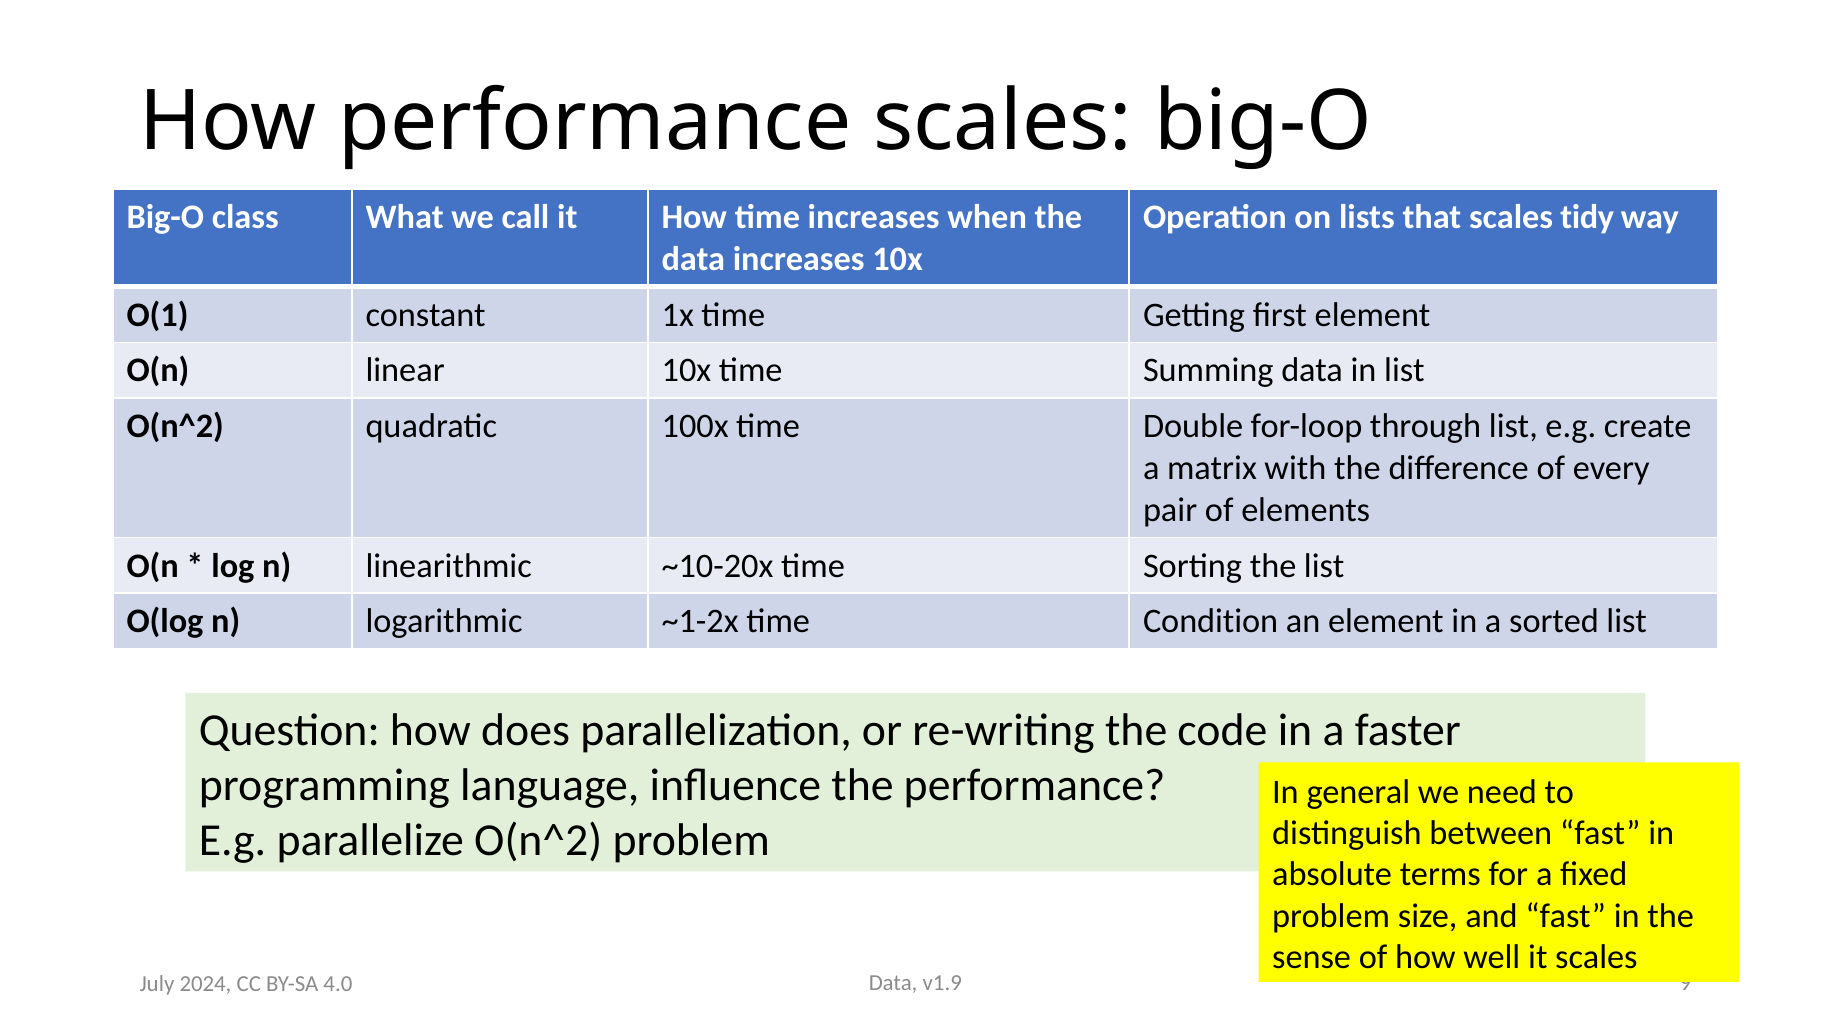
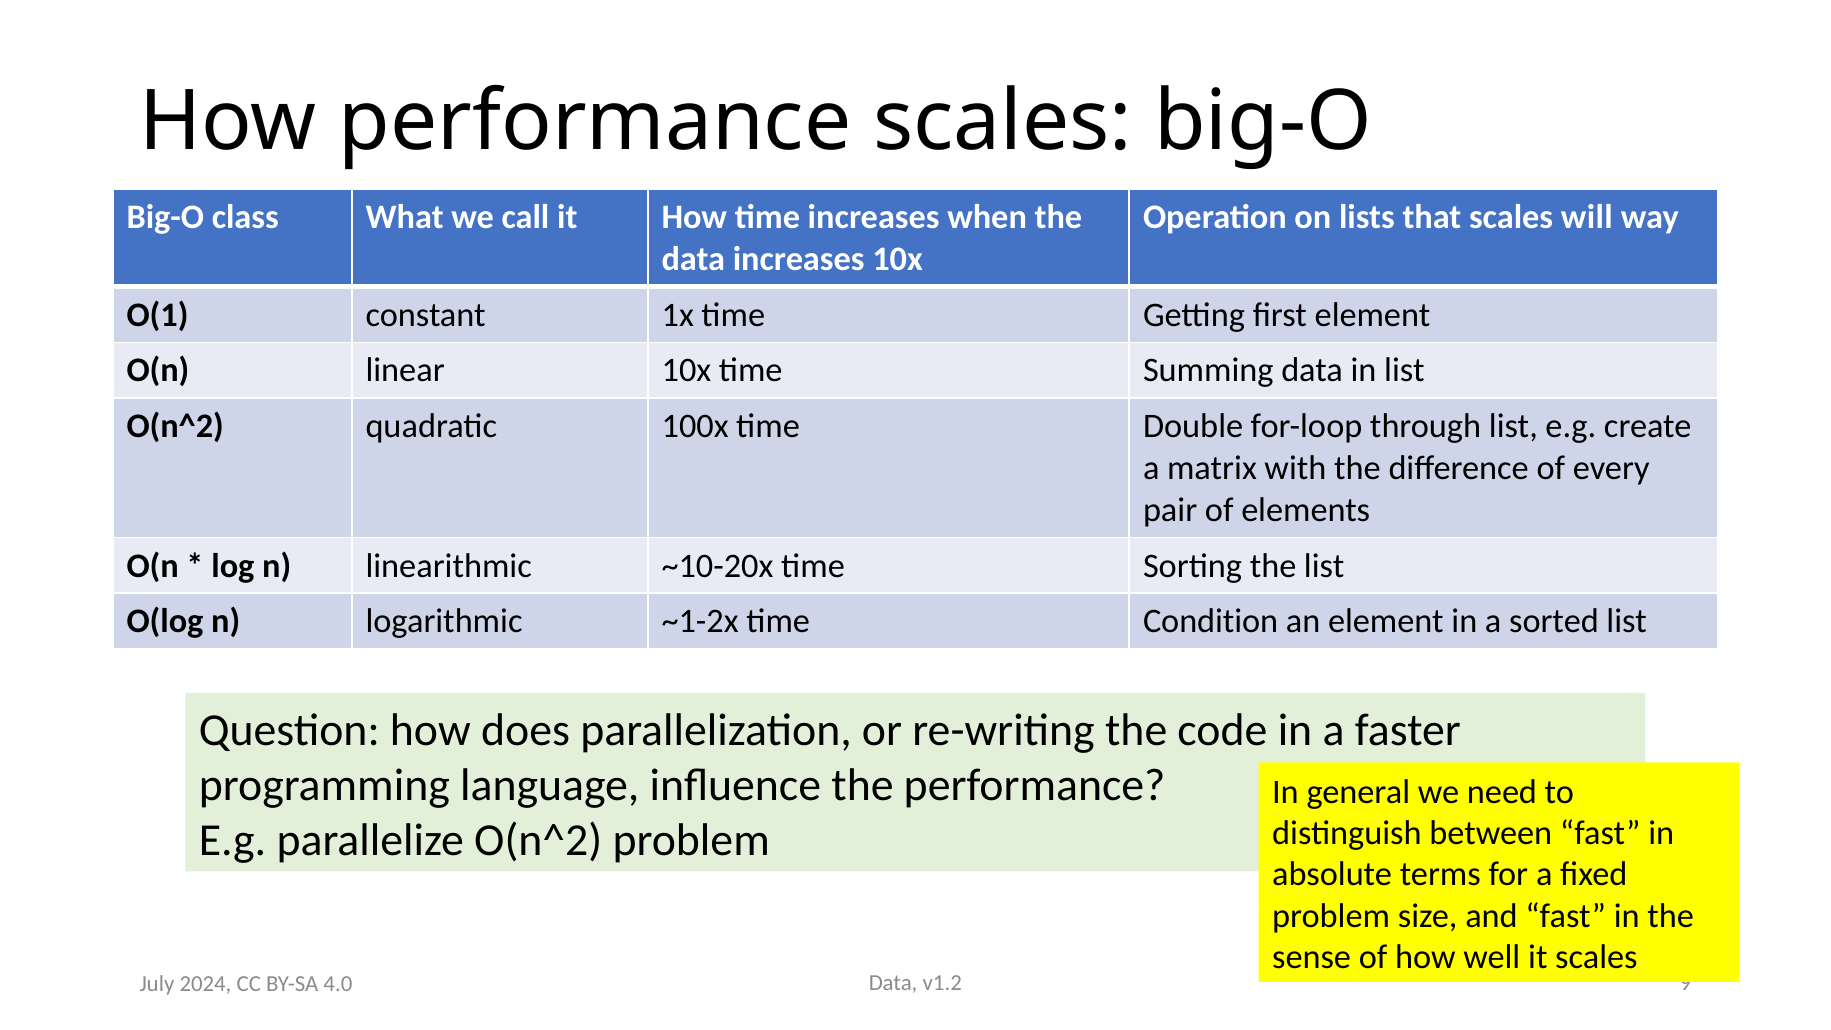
tidy: tidy -> will
v1.9: v1.9 -> v1.2
